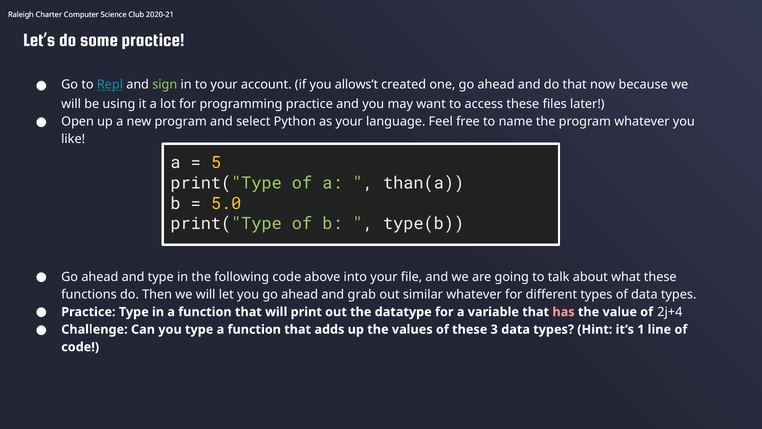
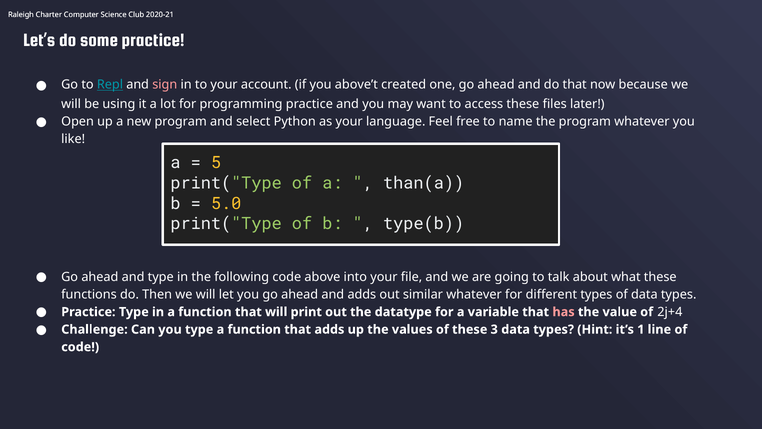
sign colour: light green -> pink
allows’t: allows’t -> above’t
and grab: grab -> adds
